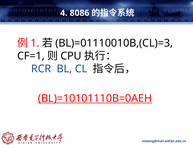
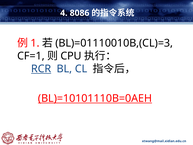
RCR underline: none -> present
